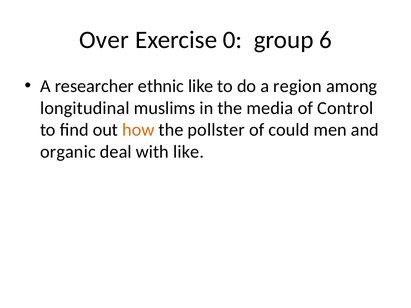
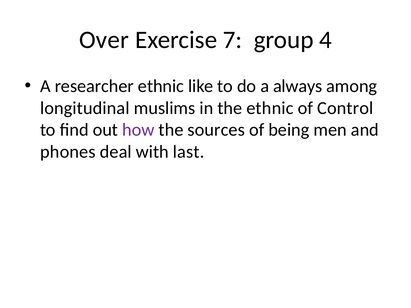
0: 0 -> 7
6: 6 -> 4
region: region -> always
the media: media -> ethnic
how colour: orange -> purple
pollster: pollster -> sources
could: could -> being
organic: organic -> phones
with like: like -> last
